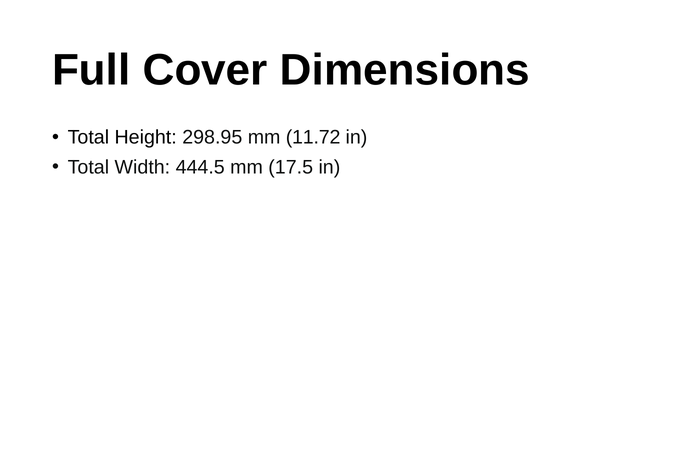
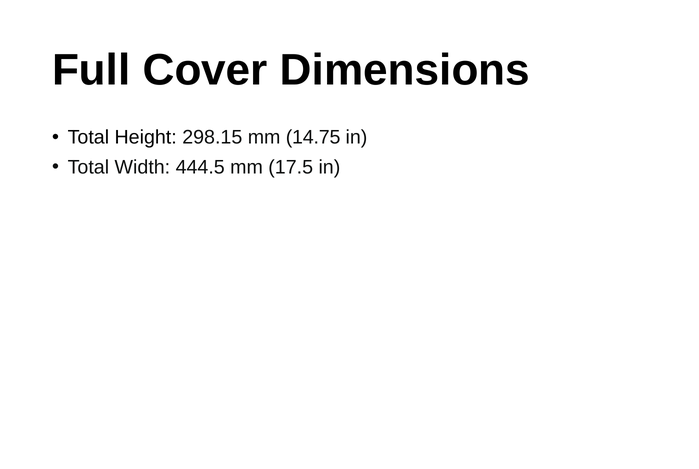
298.95: 298.95 -> 298.15
11.72: 11.72 -> 14.75
